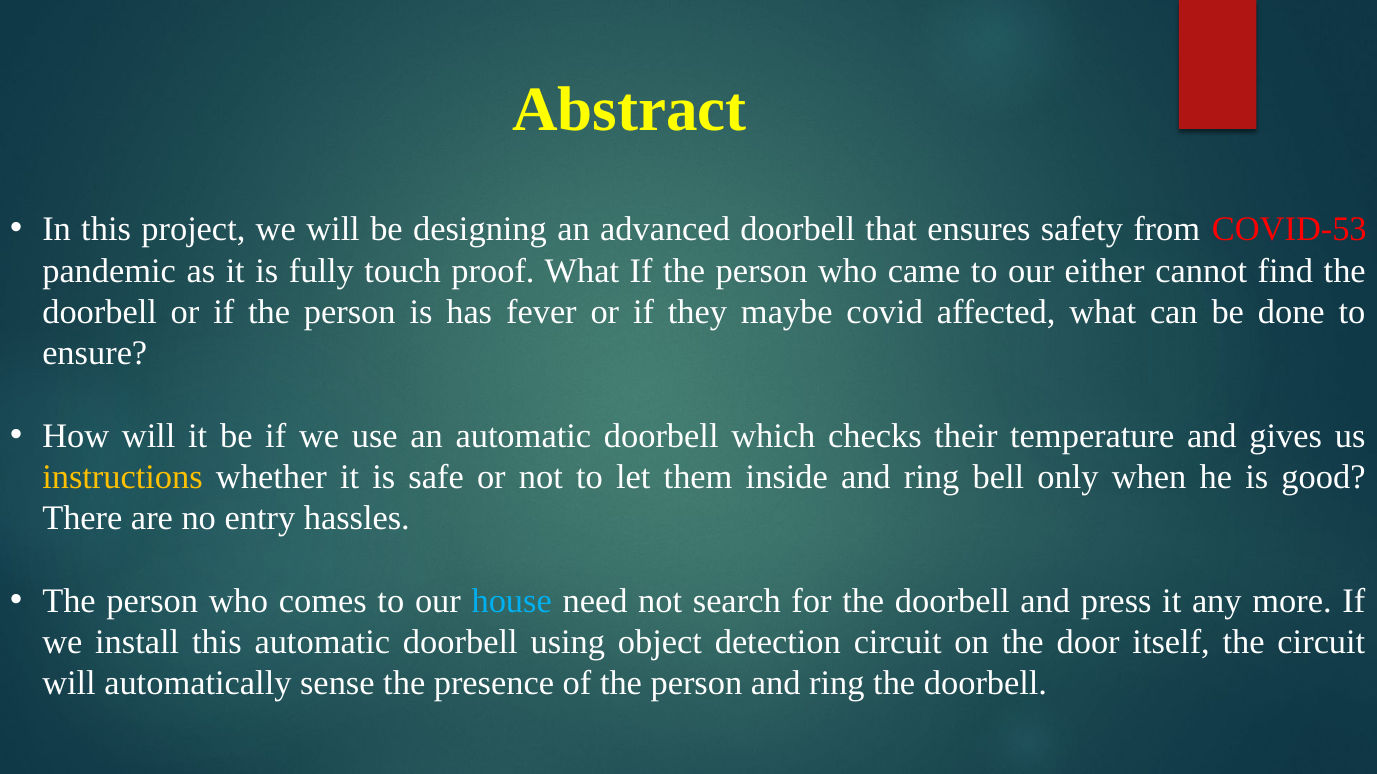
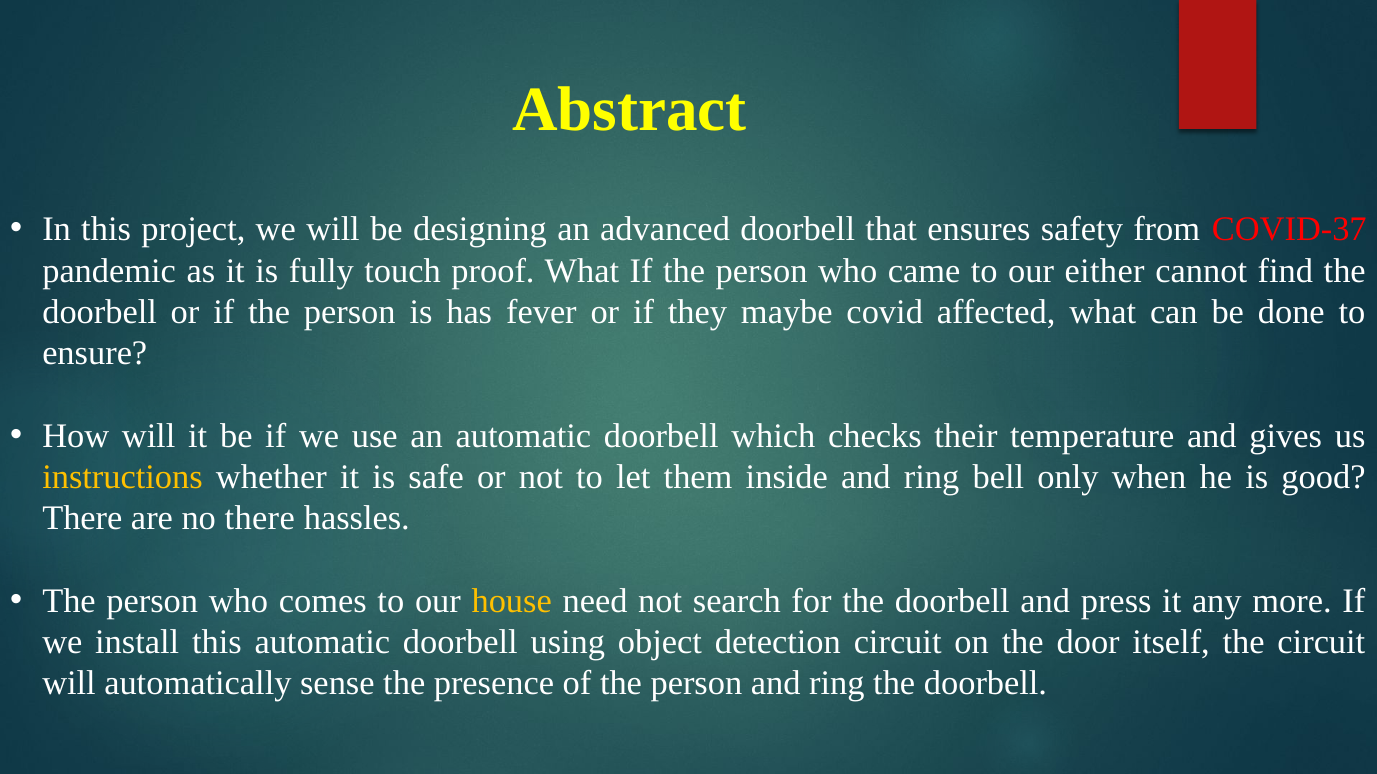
COVID-53: COVID-53 -> COVID-37
no entry: entry -> there
house colour: light blue -> yellow
